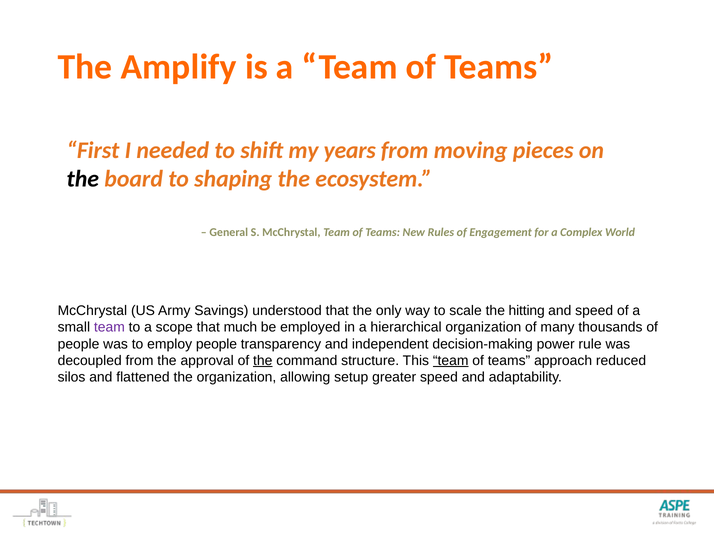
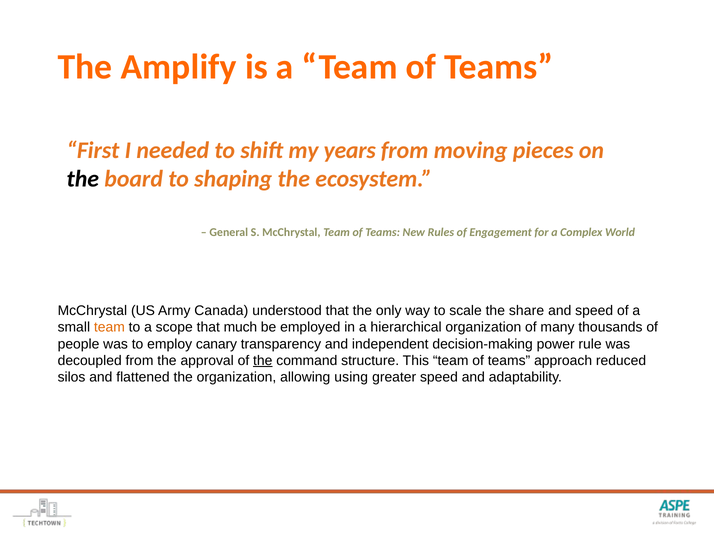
Savings: Savings -> Canada
hitting: hitting -> share
team at (109, 327) colour: purple -> orange
employ people: people -> canary
team at (451, 360) underline: present -> none
setup: setup -> using
